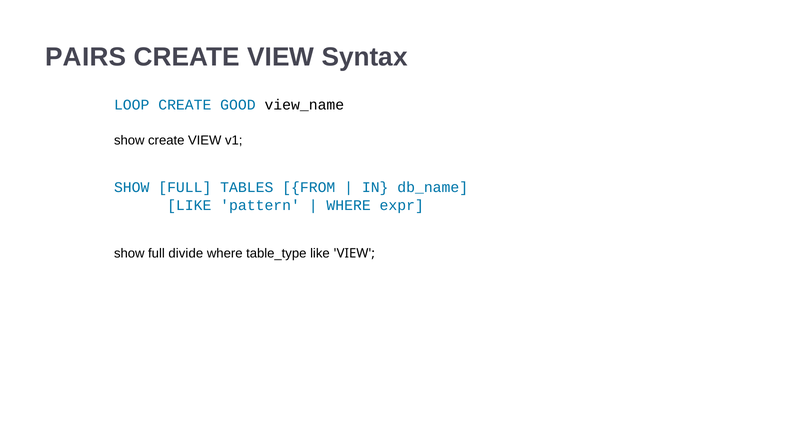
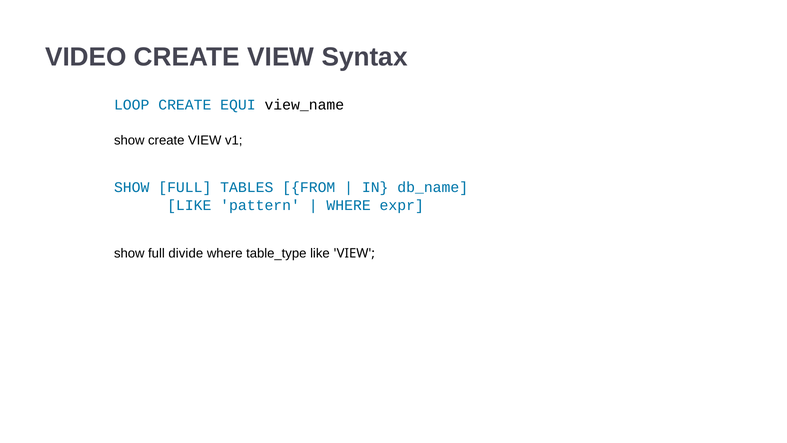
PAIRS: PAIRS -> VIDEO
GOOD: GOOD -> EQUI
